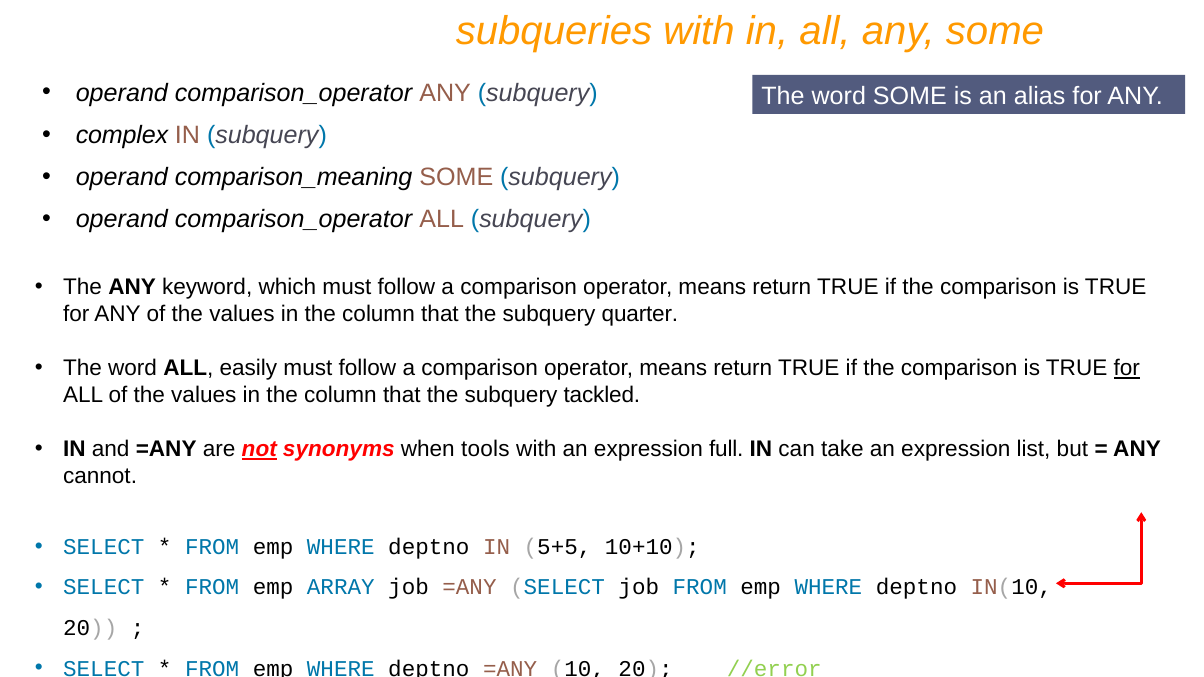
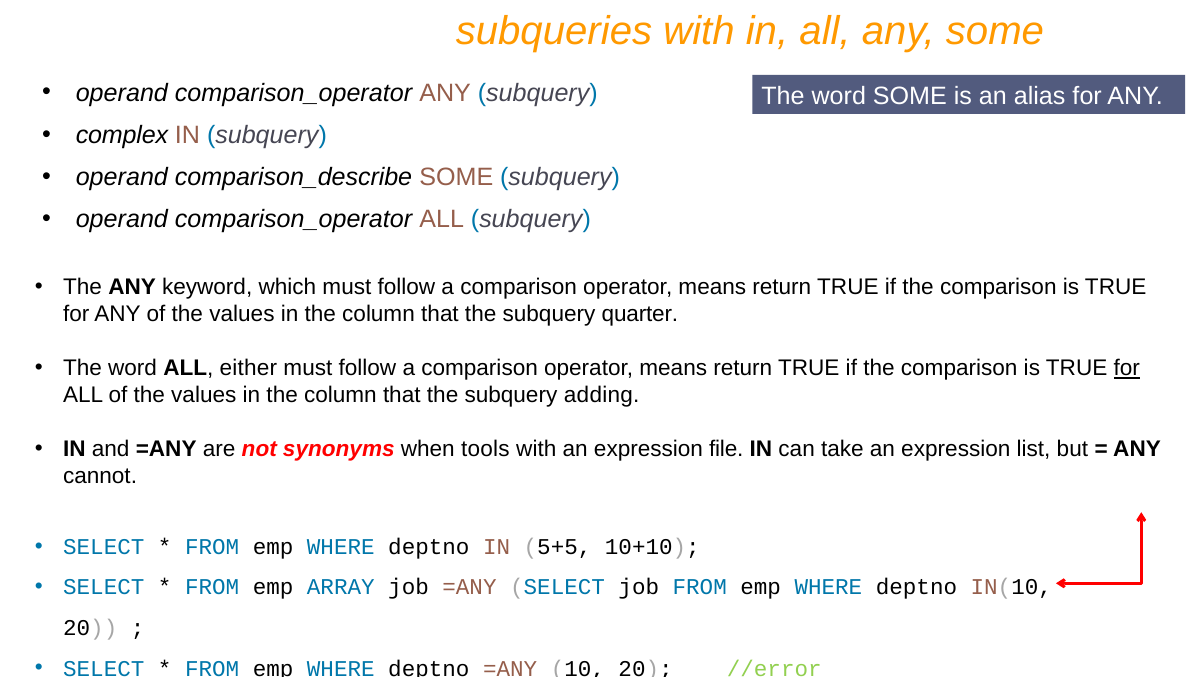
comparison_meaning: comparison_meaning -> comparison_describe
easily: easily -> either
tackled: tackled -> adding
not underline: present -> none
full: full -> file
